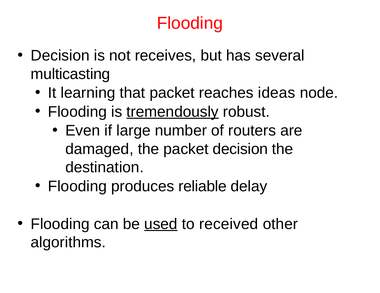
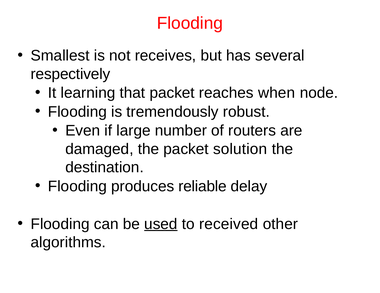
Decision at (60, 56): Decision -> Smallest
multicasting: multicasting -> respectively
ideas: ideas -> when
tremendously underline: present -> none
packet decision: decision -> solution
